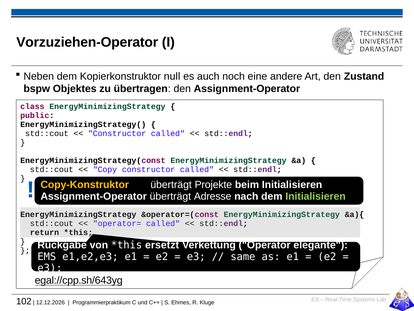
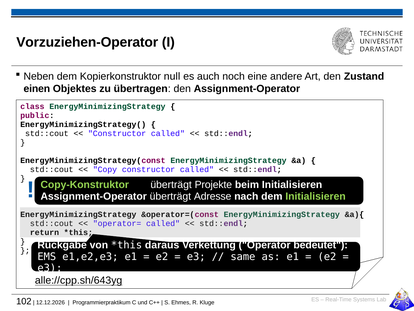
bspw: bspw -> einen
Copy-Konstruktor colour: yellow -> light green
ersetzt: ersetzt -> daraus
elegante: elegante -> bedeutet
egal://cpp.sh/643yg: egal://cpp.sh/643yg -> alle://cpp.sh/643yg
